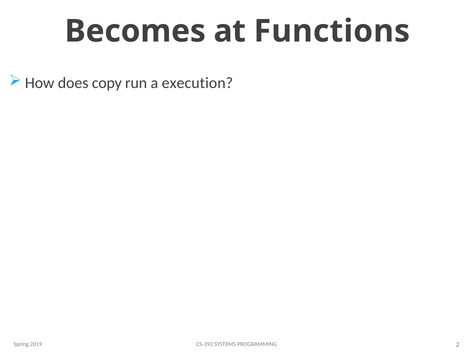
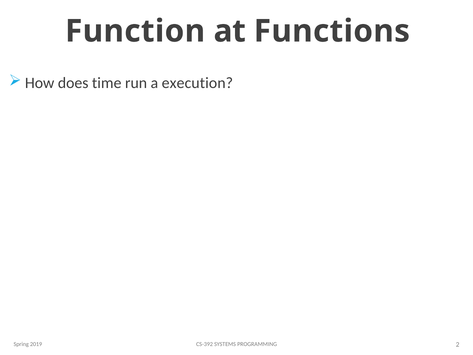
Becomes: Becomes -> Function
copy: copy -> time
